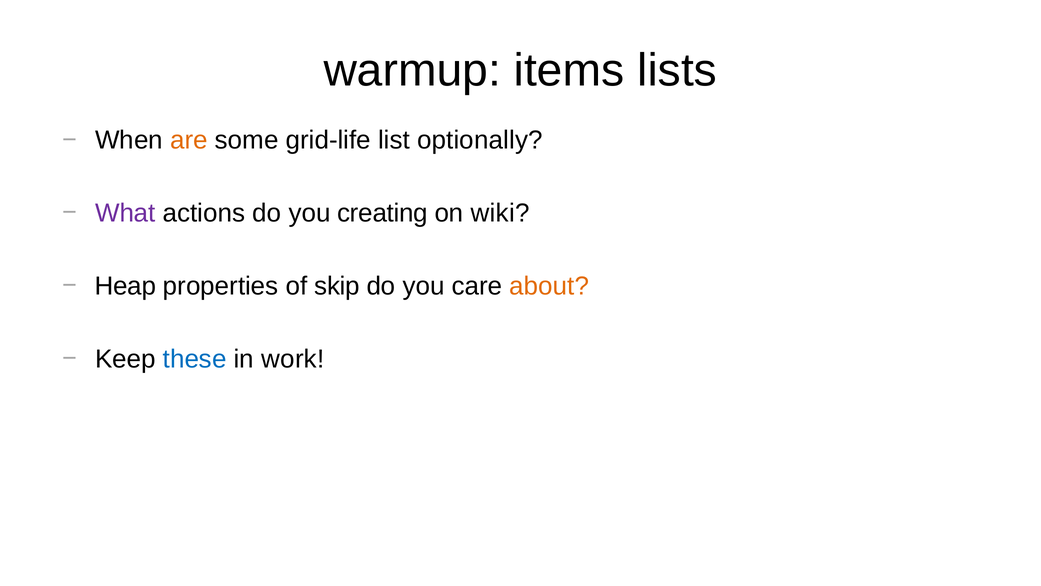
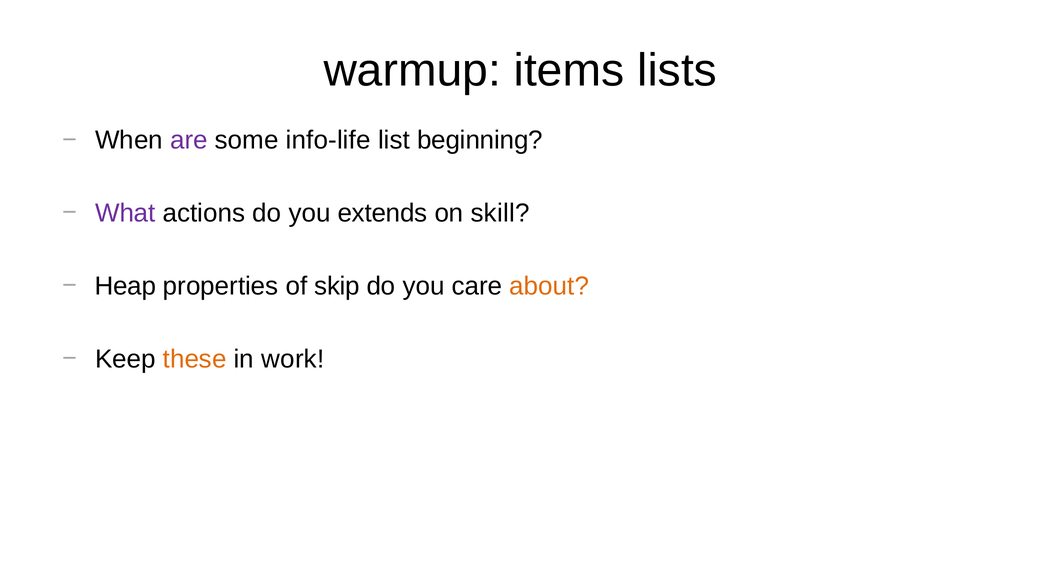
are colour: orange -> purple
grid-life: grid-life -> info-life
optionally: optionally -> beginning
creating: creating -> extends
wiki: wiki -> skill
these colour: blue -> orange
